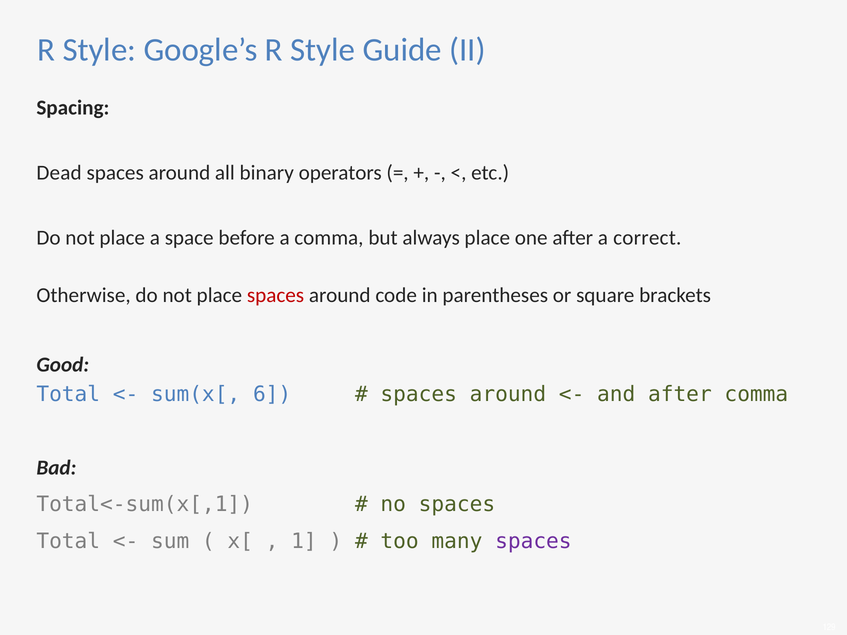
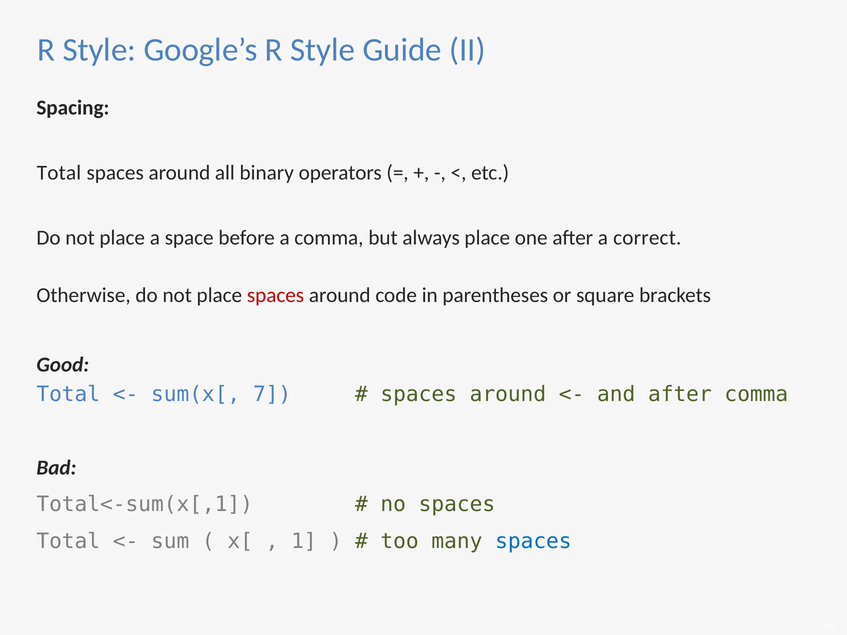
Dead at (59, 173): Dead -> Total
6: 6 -> 7
spaces at (533, 541) colour: purple -> blue
